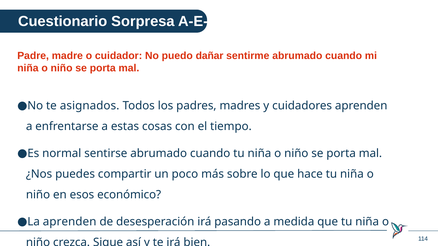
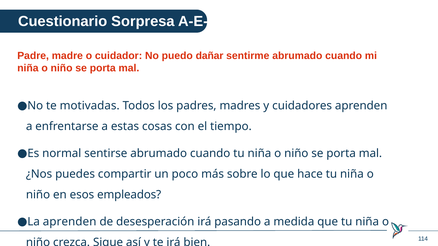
asignados: asignados -> motivadas
económico: económico -> empleados
